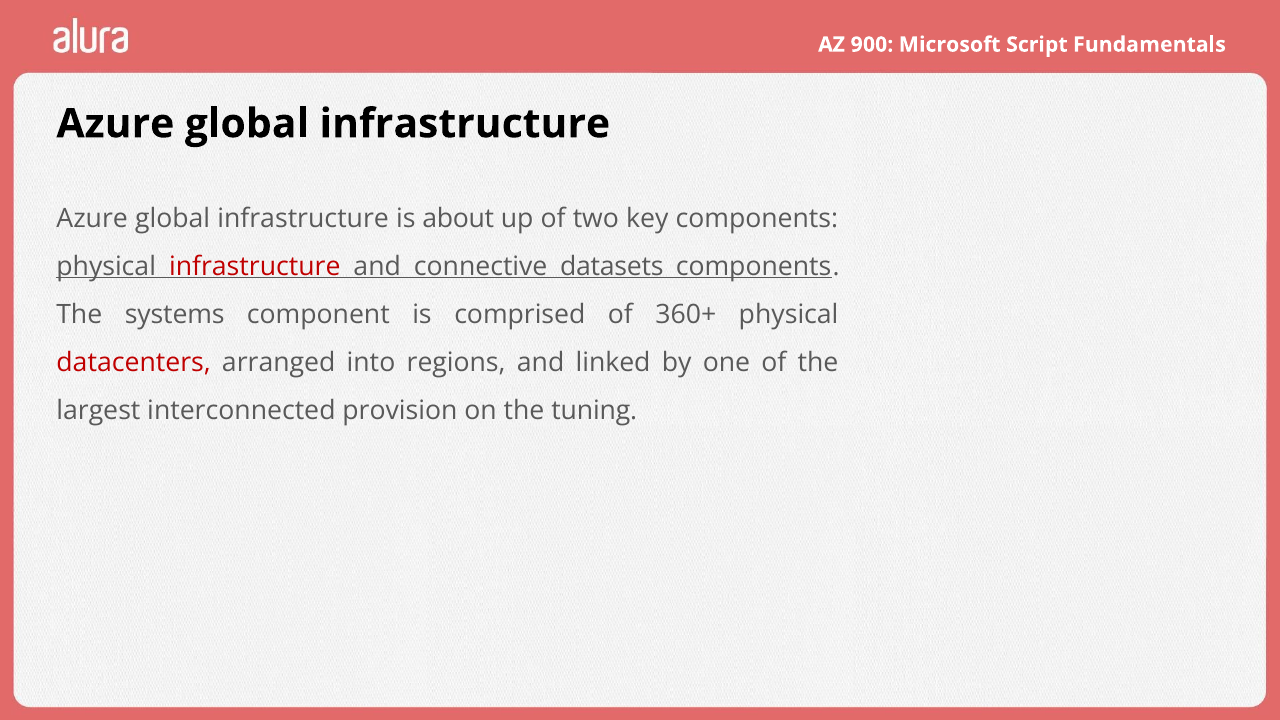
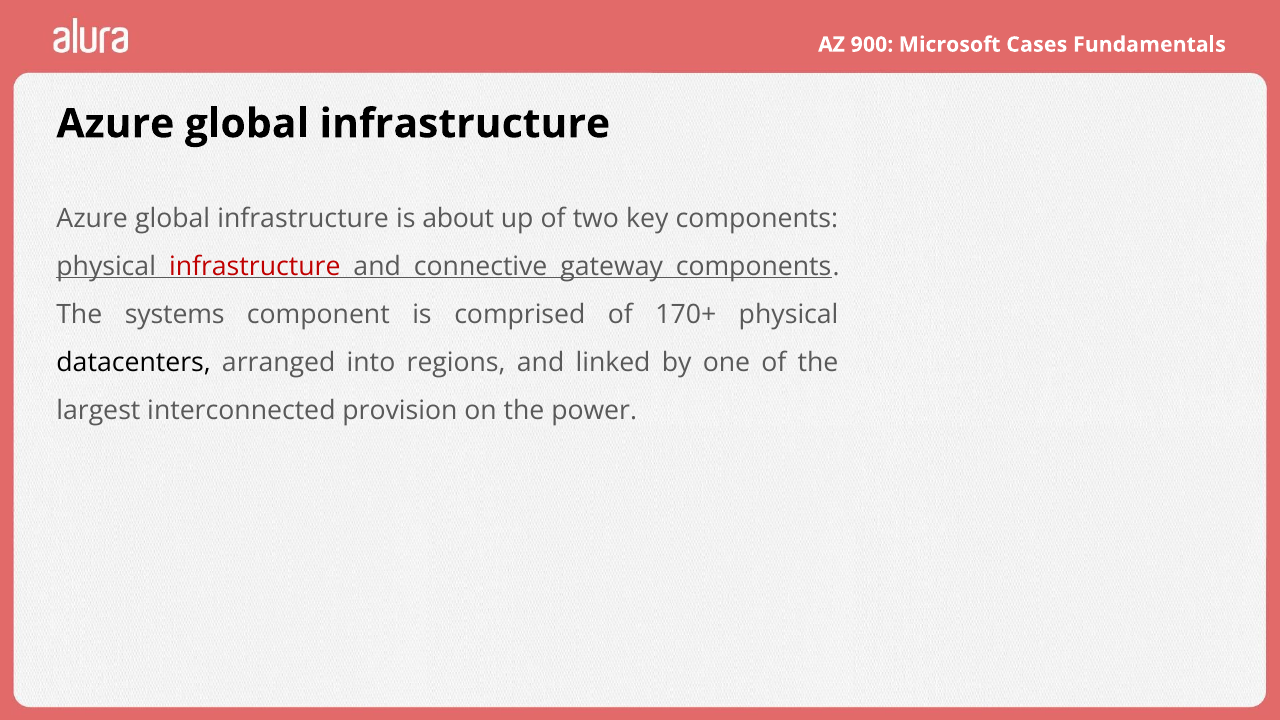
Script: Script -> Cases
datasets: datasets -> gateway
360+: 360+ -> 170+
datacenters colour: red -> black
tuning: tuning -> power
